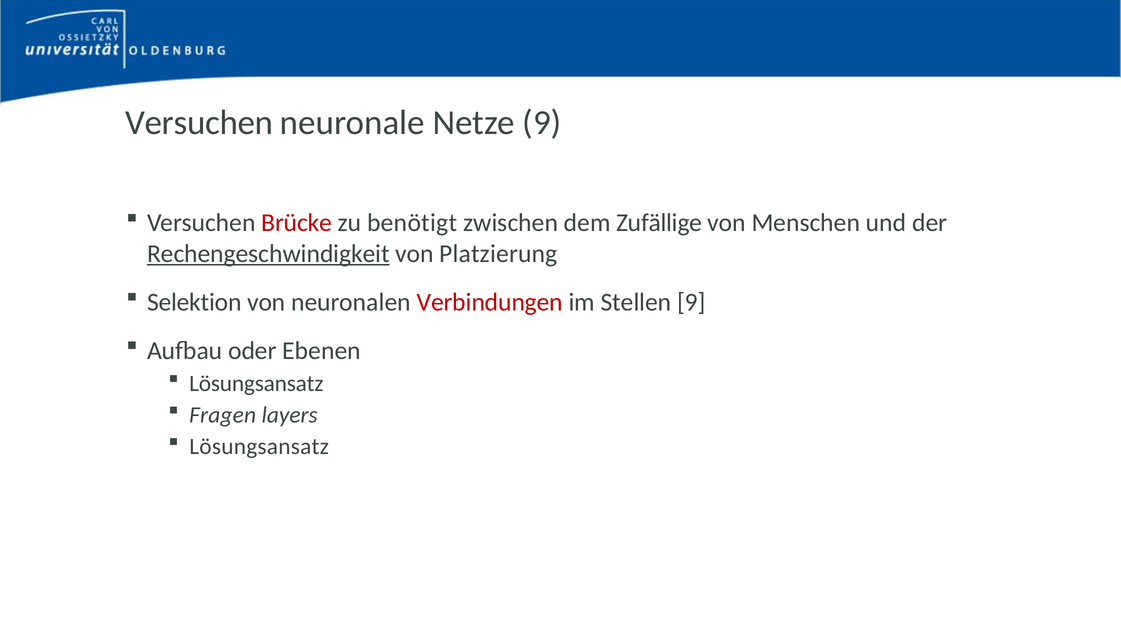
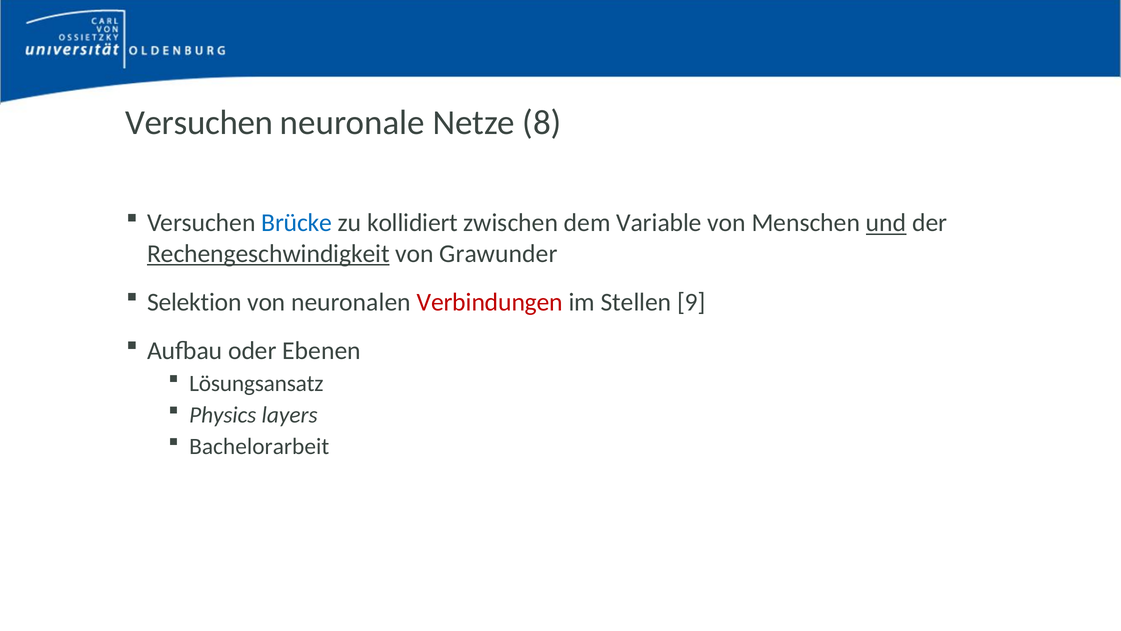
Netze 9: 9 -> 8
Brücke colour: red -> blue
benötigt: benötigt -> kollidiert
Zufällige: Zufällige -> Variable
und underline: none -> present
Platzierung: Platzierung -> Grawunder
Fragen: Fragen -> Physics
Lösungsansatz at (259, 446): Lösungsansatz -> Bachelorarbeit
